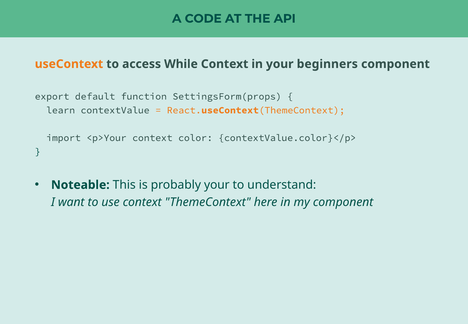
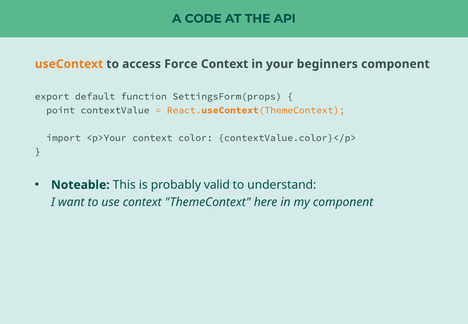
While: While -> Force
learn: learn -> point
probably your: your -> valid
